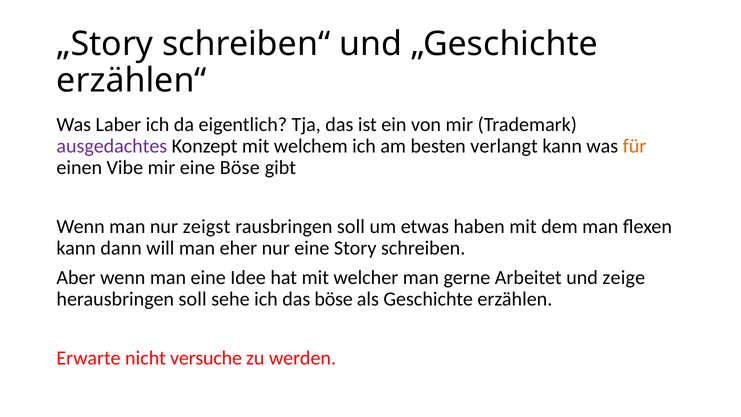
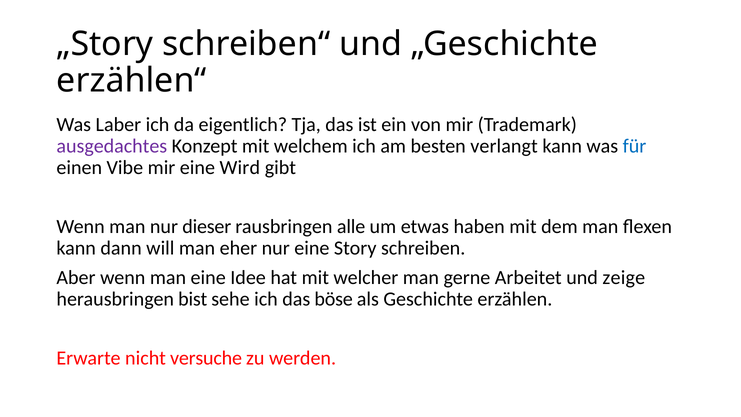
für colour: orange -> blue
eine Böse: Böse -> Wird
zeigst: zeigst -> dieser
rausbringen soll: soll -> alle
herausbringen soll: soll -> bist
